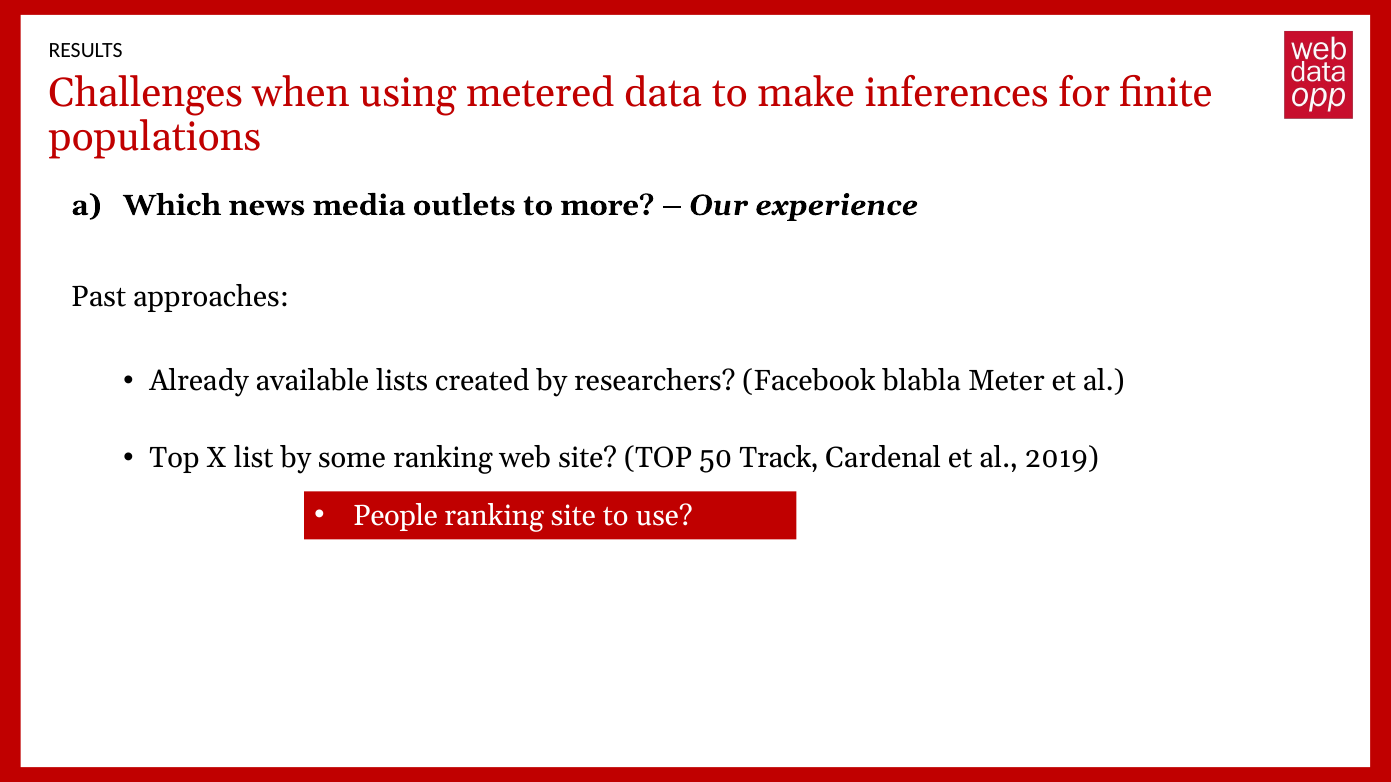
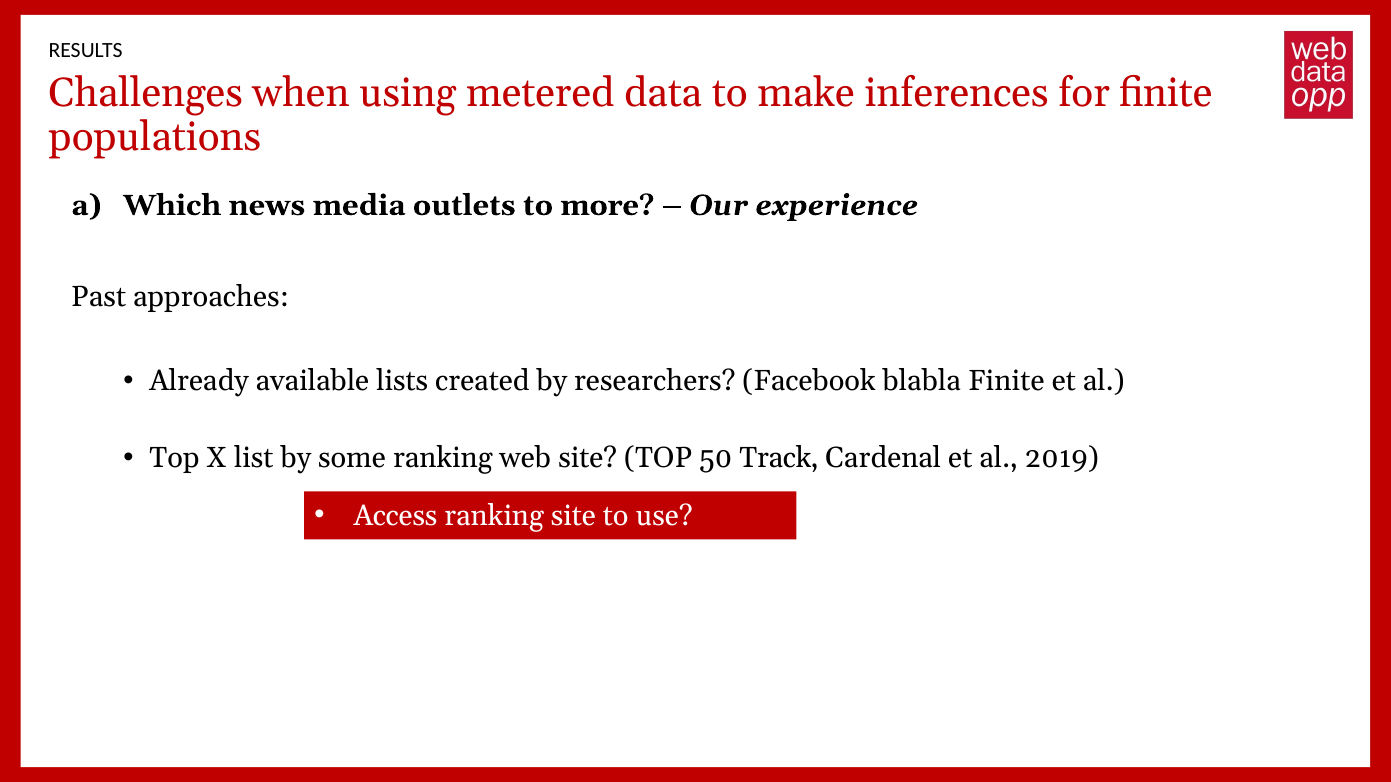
blabla Meter: Meter -> Finite
People: People -> Access
